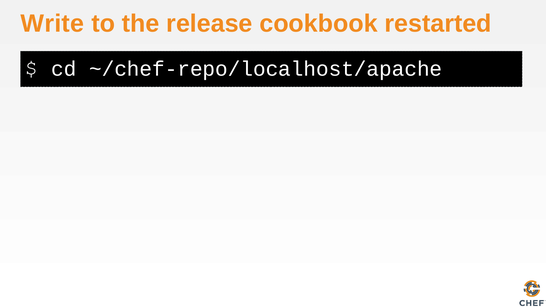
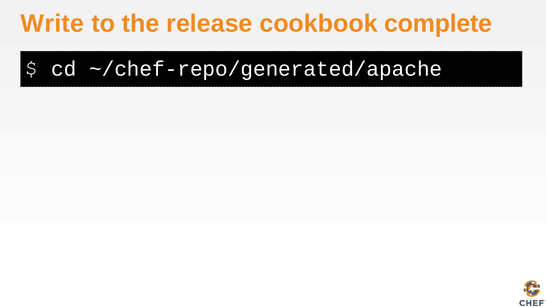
restarted: restarted -> complete
~/chef-repo/localhost/apache: ~/chef-repo/localhost/apache -> ~/chef-repo/generated/apache
